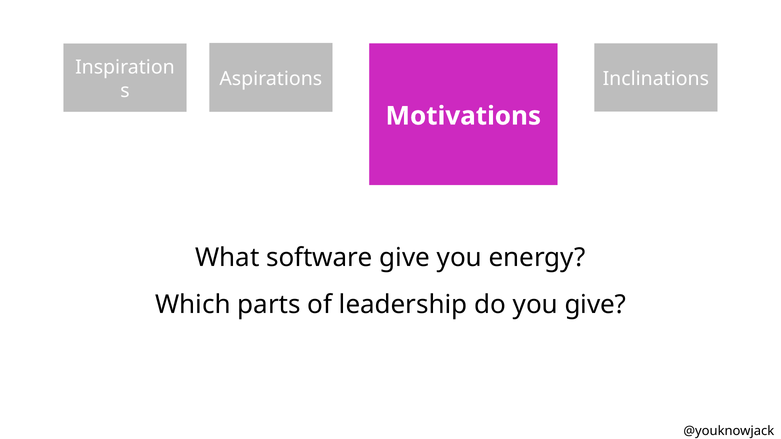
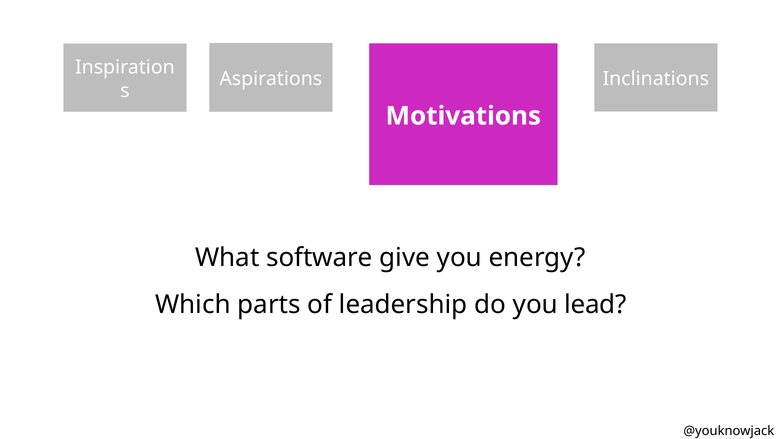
you give: give -> lead
